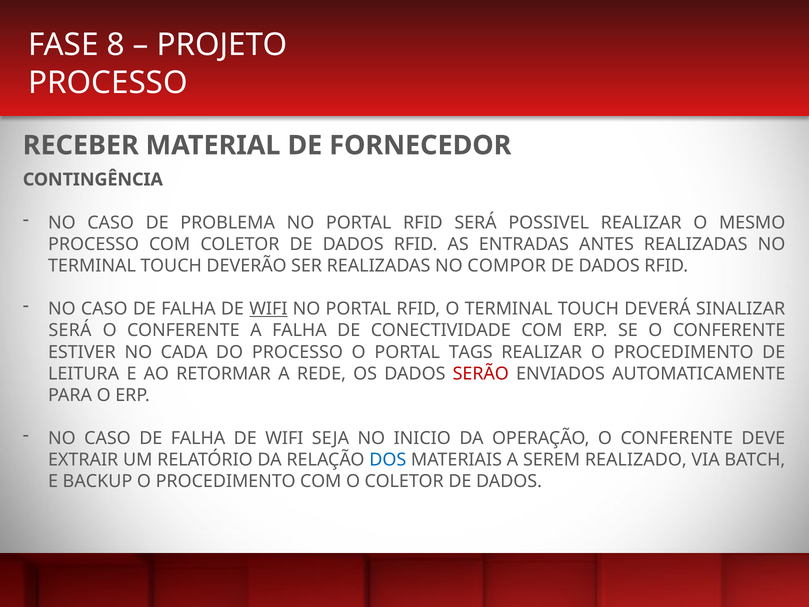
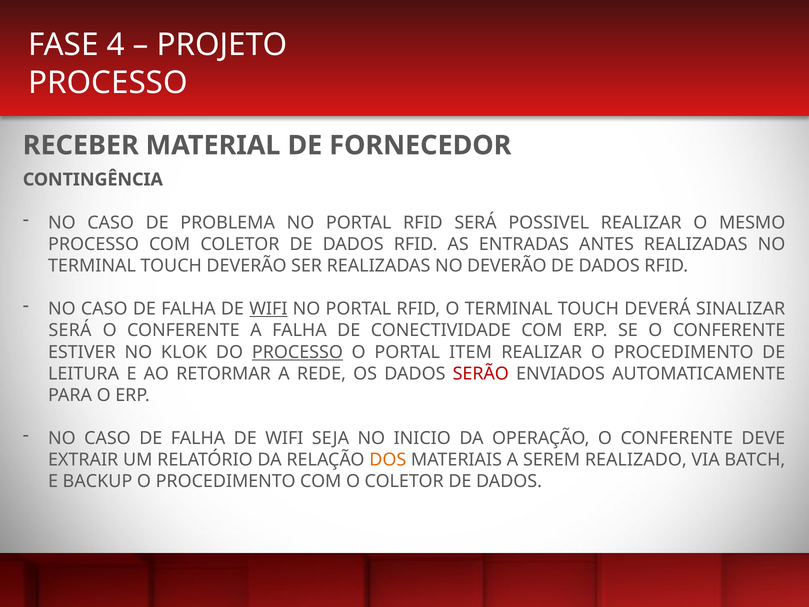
8: 8 -> 4
NO COMPOR: COMPOR -> DEVERÃO
CADA: CADA -> KLOK
PROCESSO at (297, 352) underline: none -> present
TAGS: TAGS -> ITEM
DOS colour: blue -> orange
